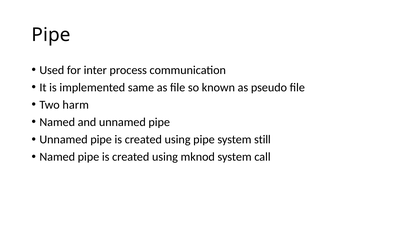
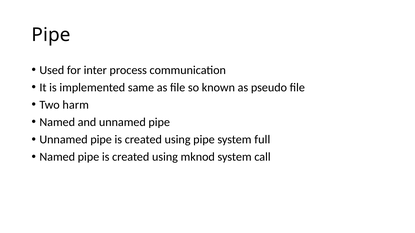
still: still -> full
